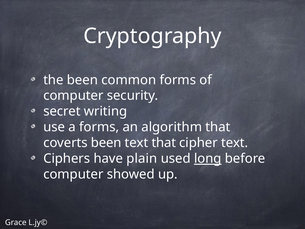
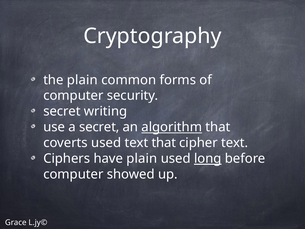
the been: been -> plain
a forms: forms -> secret
algorithm underline: none -> present
coverts been: been -> used
